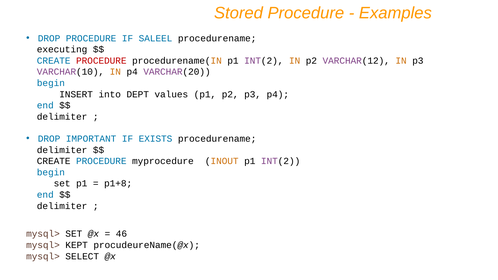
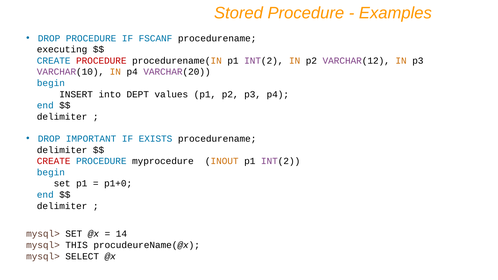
SALEEL: SALEEL -> FSCANF
CREATE at (54, 161) colour: black -> red
p1+8: p1+8 -> p1+0
46: 46 -> 14
KEPT: KEPT -> THIS
